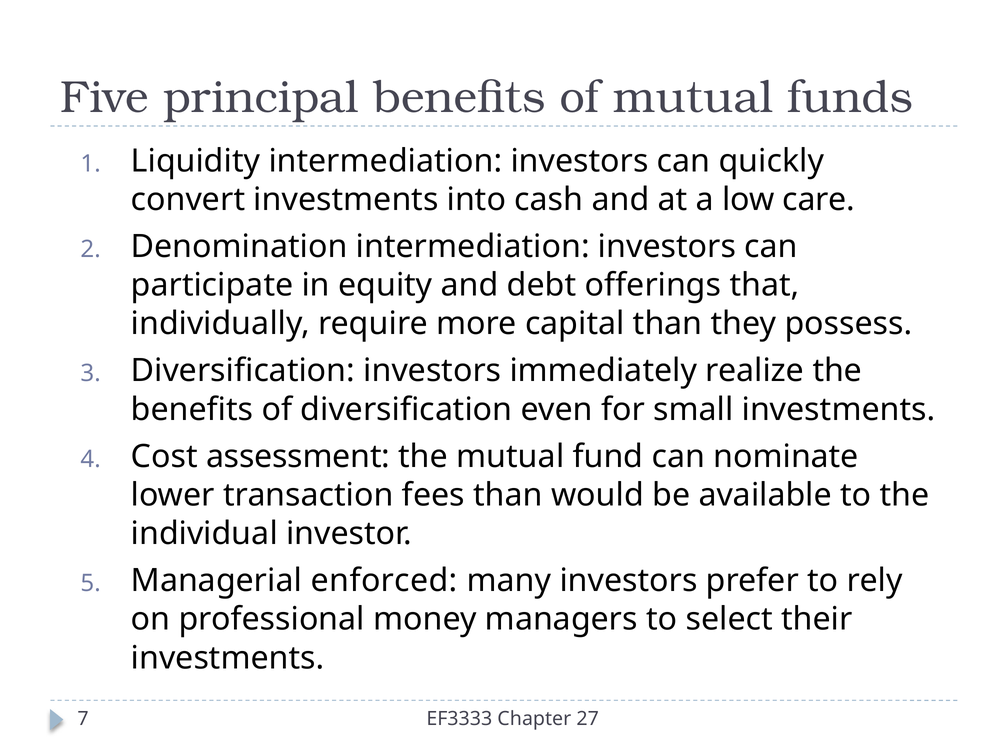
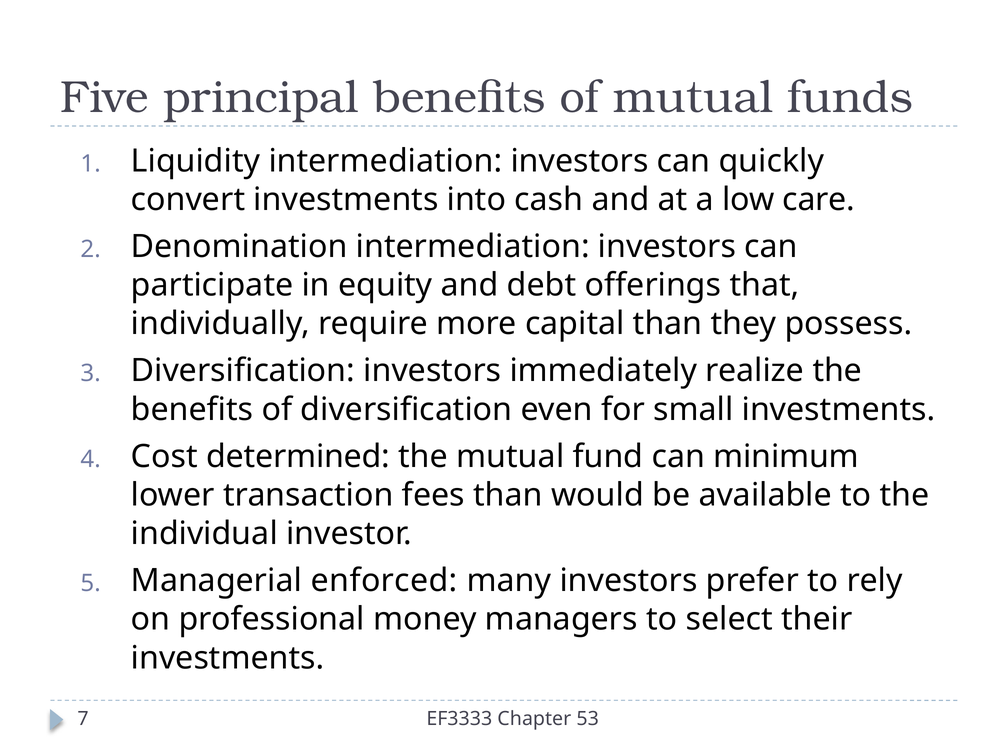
assessment: assessment -> determined
nominate: nominate -> minimum
27: 27 -> 53
